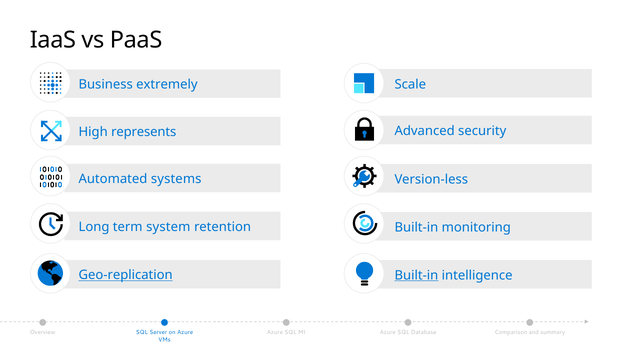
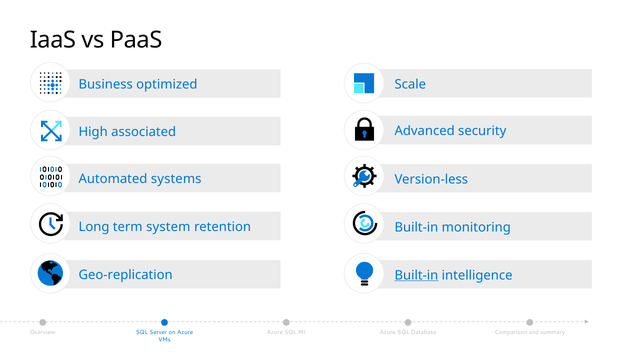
extremely: extremely -> optimized
represents: represents -> associated
Geo-replication underline: present -> none
